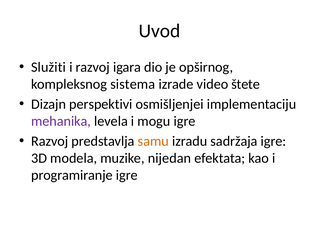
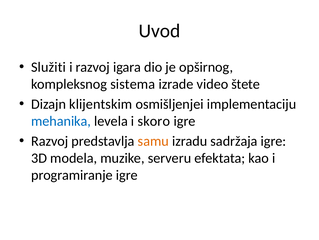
perspektivi: perspektivi -> klijentskim
mehanika colour: purple -> blue
mogu: mogu -> skoro
nijedan: nijedan -> serveru
